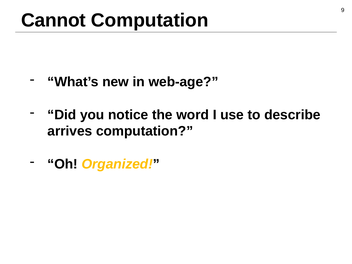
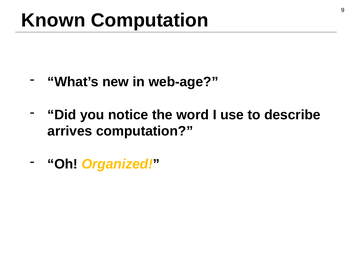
Cannot: Cannot -> Known
